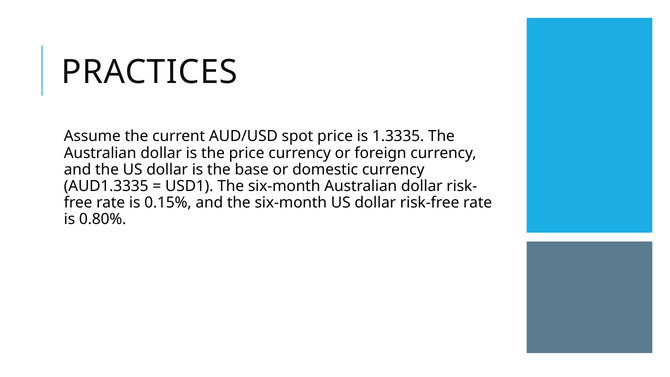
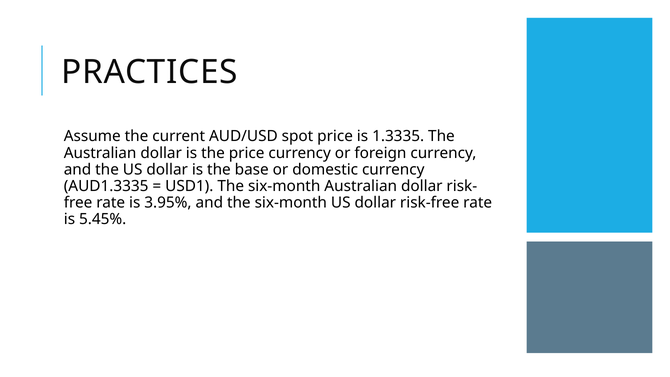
0.15%: 0.15% -> 3.95%
0.80%: 0.80% -> 5.45%
